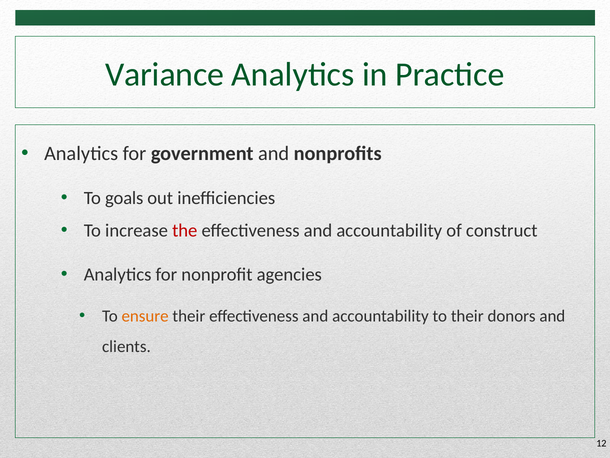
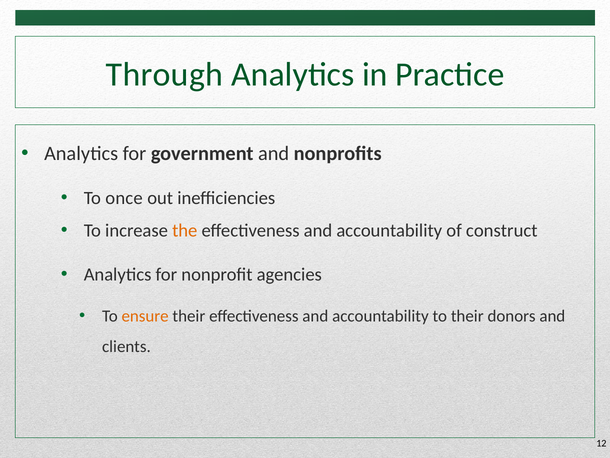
Variance: Variance -> Through
goals: goals -> once
the colour: red -> orange
